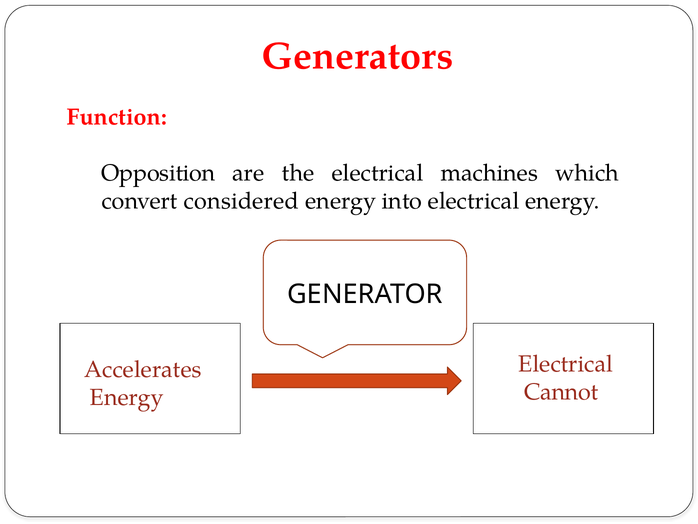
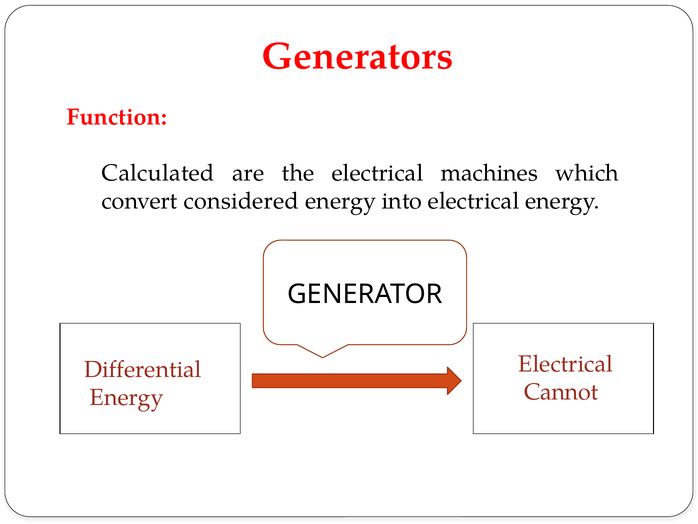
Opposition: Opposition -> Calculated
Accelerates: Accelerates -> Differential
